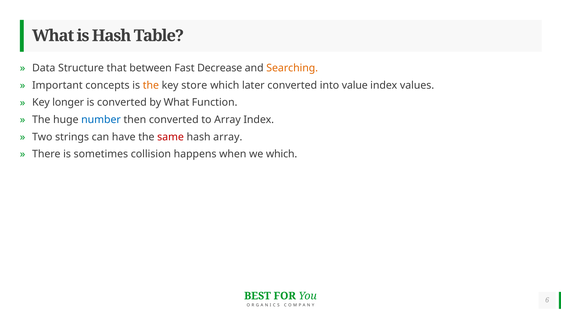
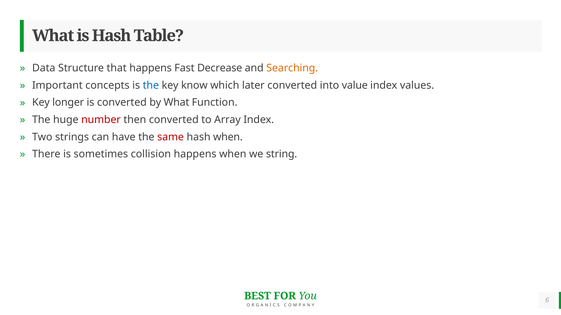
that between: between -> happens
the at (151, 85) colour: orange -> blue
store: store -> know
number colour: blue -> red
hash array: array -> when
we which: which -> string
